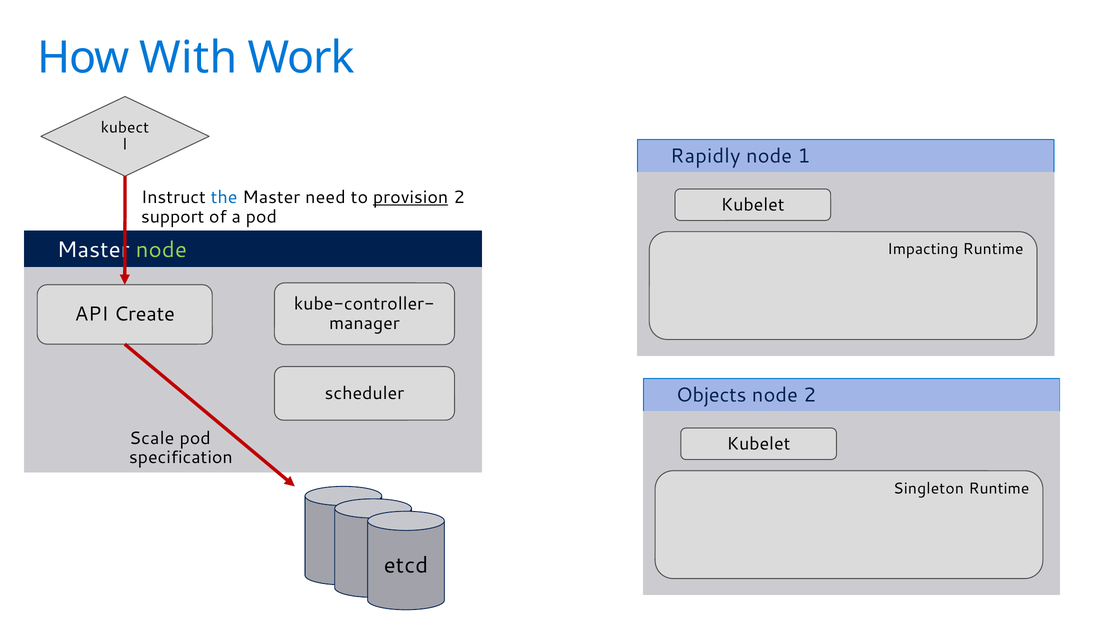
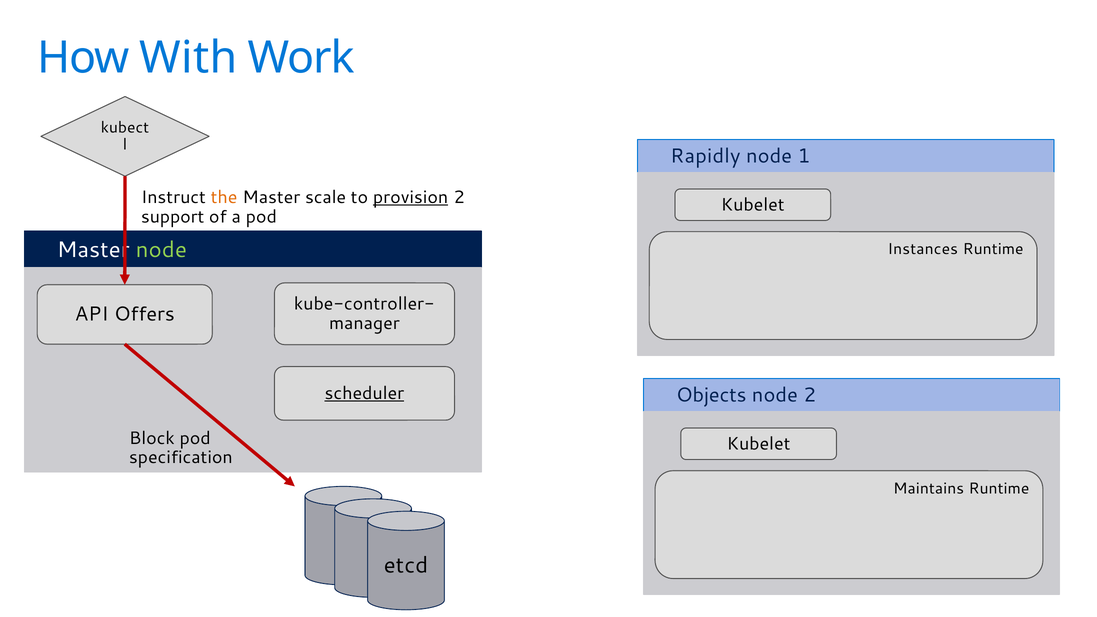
the colour: blue -> orange
need: need -> scale
Impacting: Impacting -> Instances
Create: Create -> Offers
scheduler underline: none -> present
Scale: Scale -> Block
Singleton: Singleton -> Maintains
